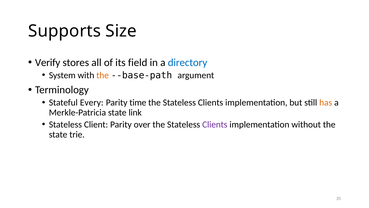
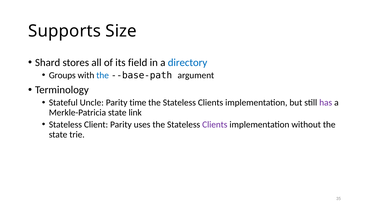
Verify: Verify -> Shard
System: System -> Groups
the at (103, 75) colour: orange -> blue
Every: Every -> Uncle
has colour: orange -> purple
over: over -> uses
